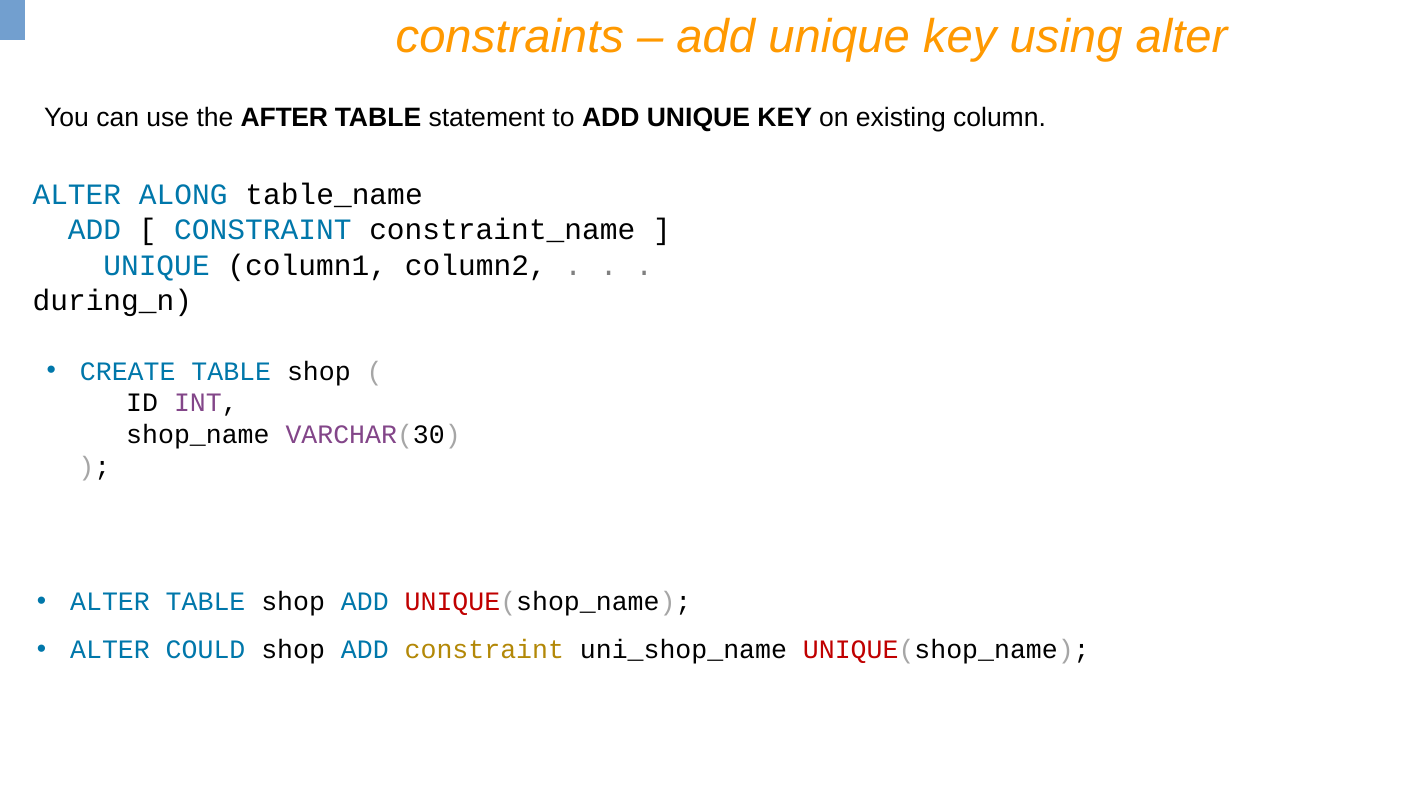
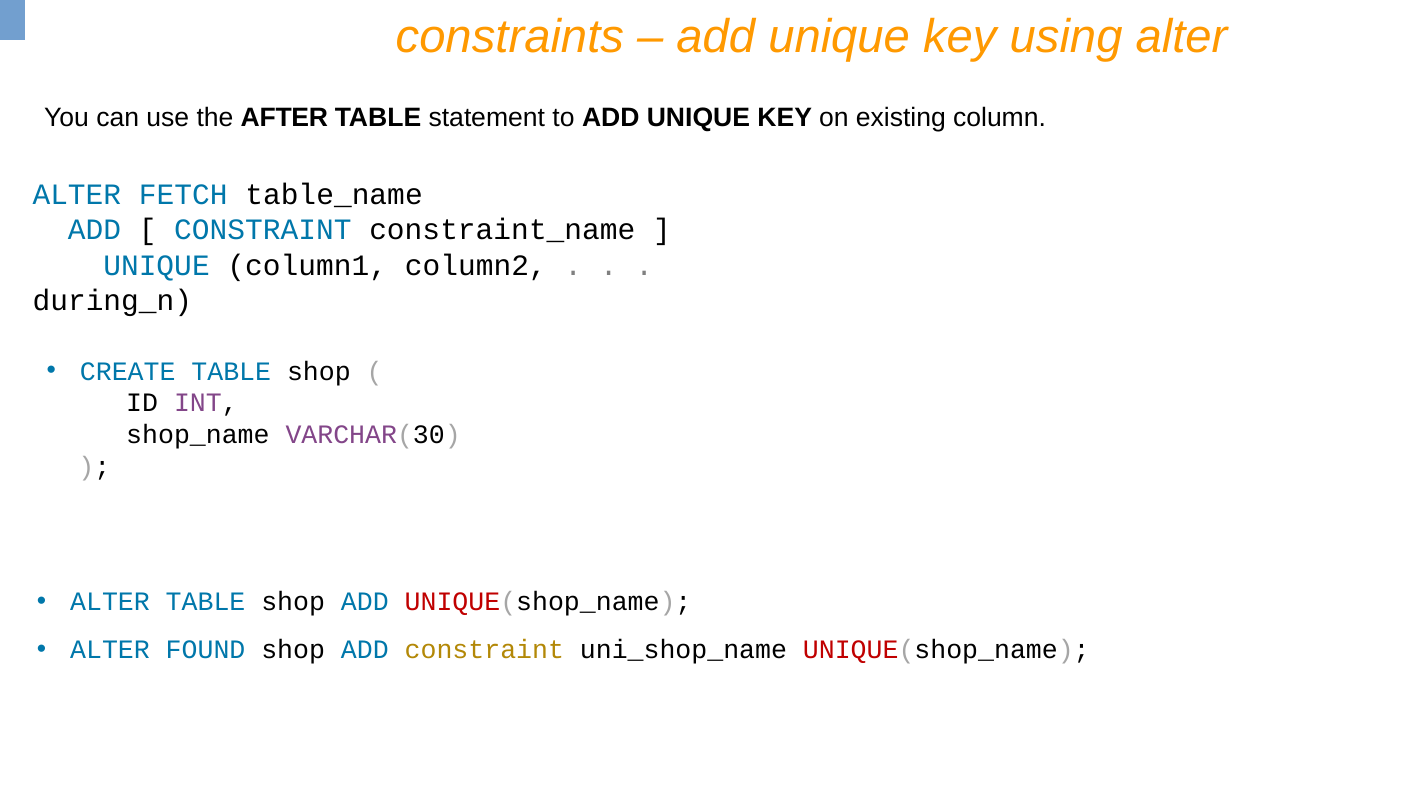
ALONG: ALONG -> FETCH
COULD: COULD -> FOUND
